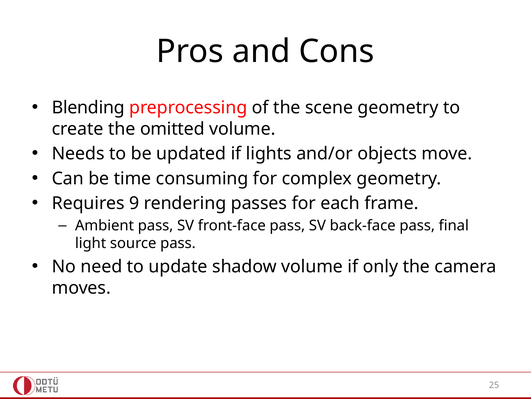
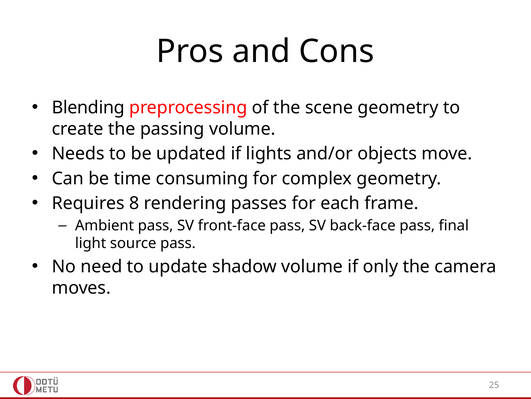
omitted: omitted -> passing
9: 9 -> 8
